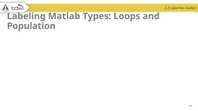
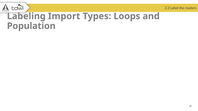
Matlab: Matlab -> Import
